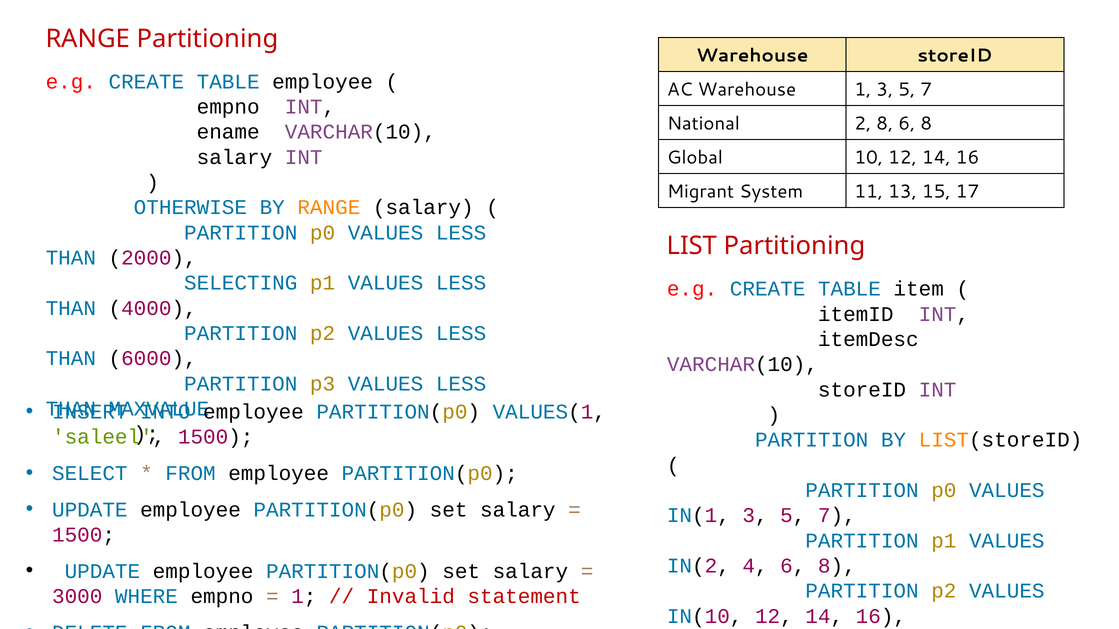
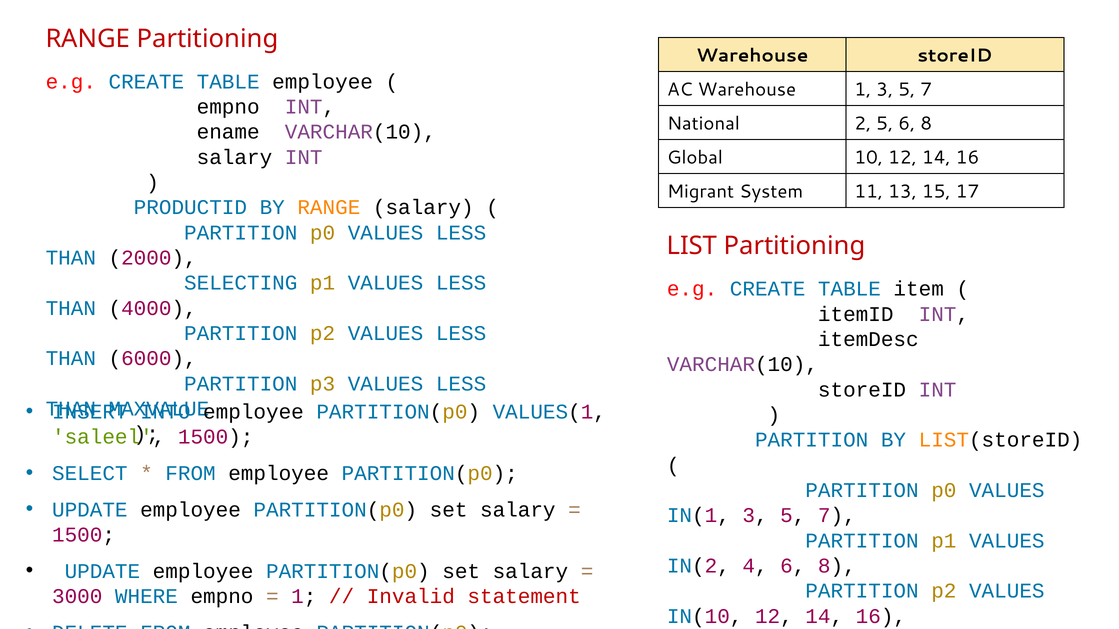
2 8: 8 -> 5
OTHERWISE: OTHERWISE -> PRODUCTID
